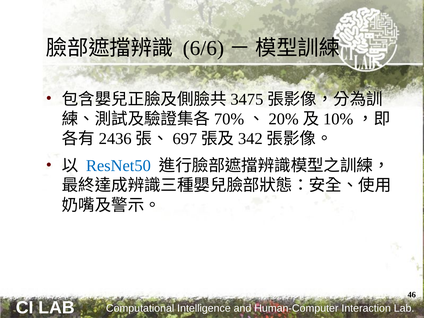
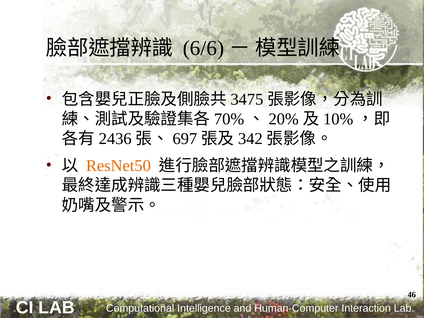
ResNet50 colour: blue -> orange
